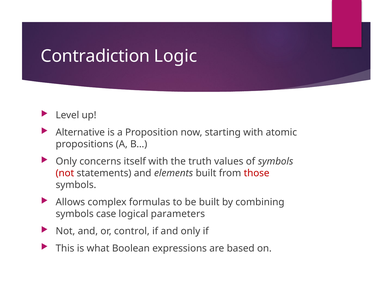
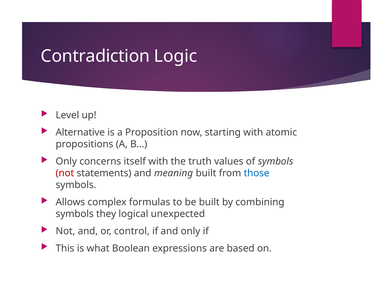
elements: elements -> meaning
those colour: red -> blue
case: case -> they
parameters: parameters -> unexpected
